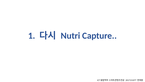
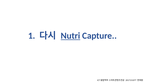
Nutri underline: none -> present
